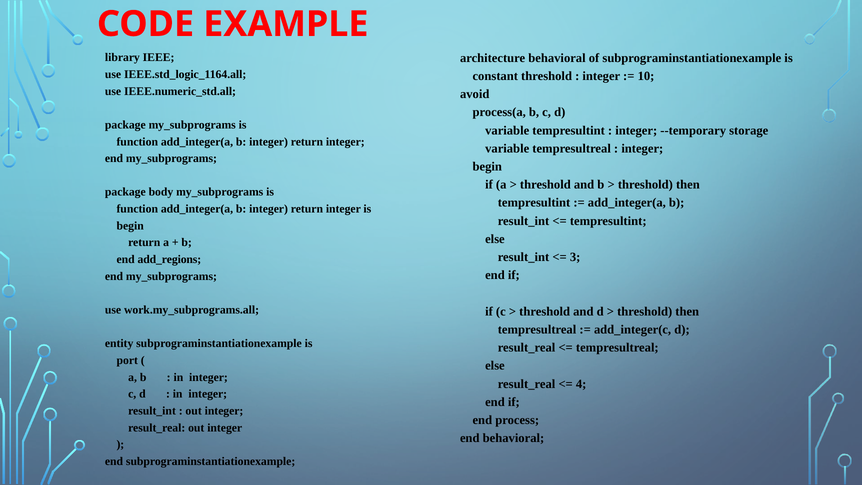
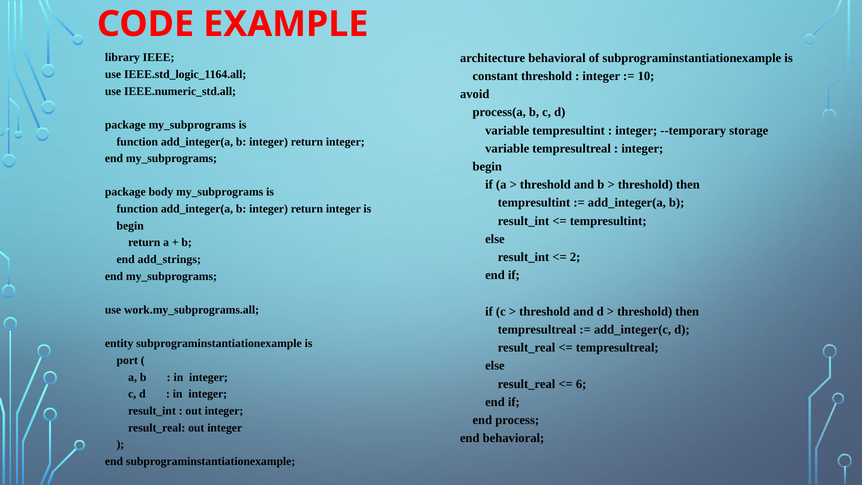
3: 3 -> 2
add_regions: add_regions -> add_strings
4: 4 -> 6
